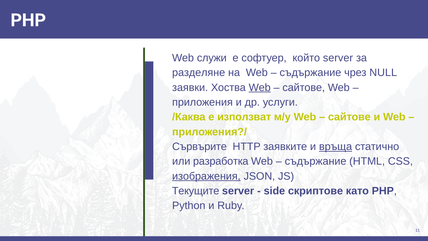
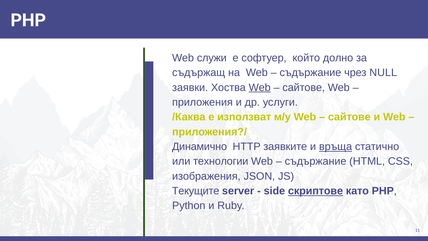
който server: server -> долно
разделяне: разделяне -> съдържащ
Сървърите: Сървърите -> Динамично
разработка: разработка -> технологии
изображения underline: present -> none
скриптове underline: none -> present
